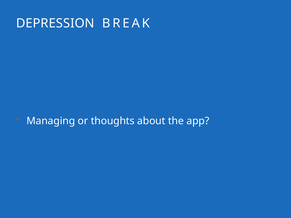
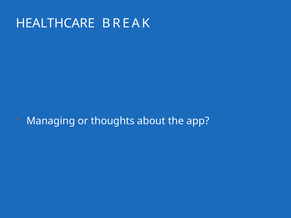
DEPRESSION: DEPRESSION -> HEALTHCARE
